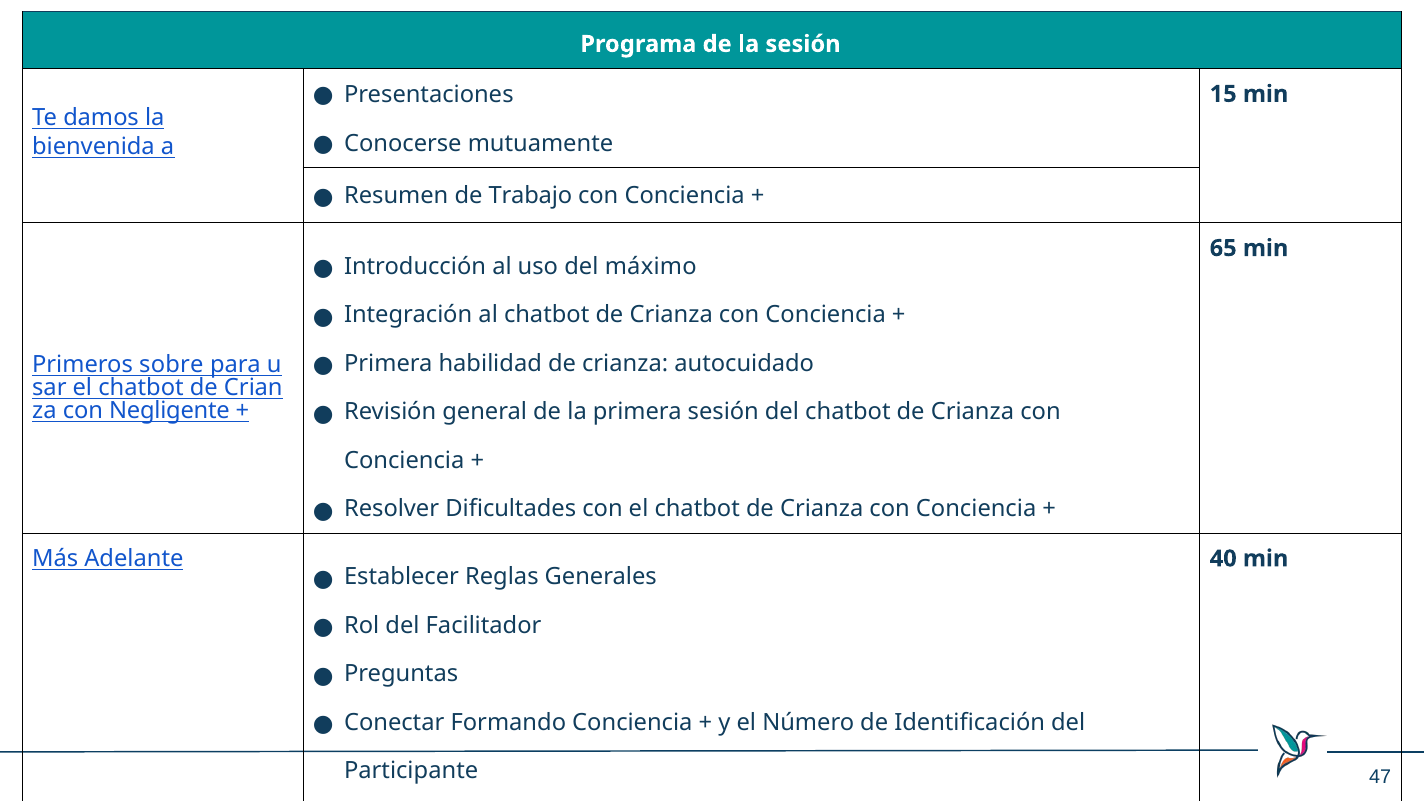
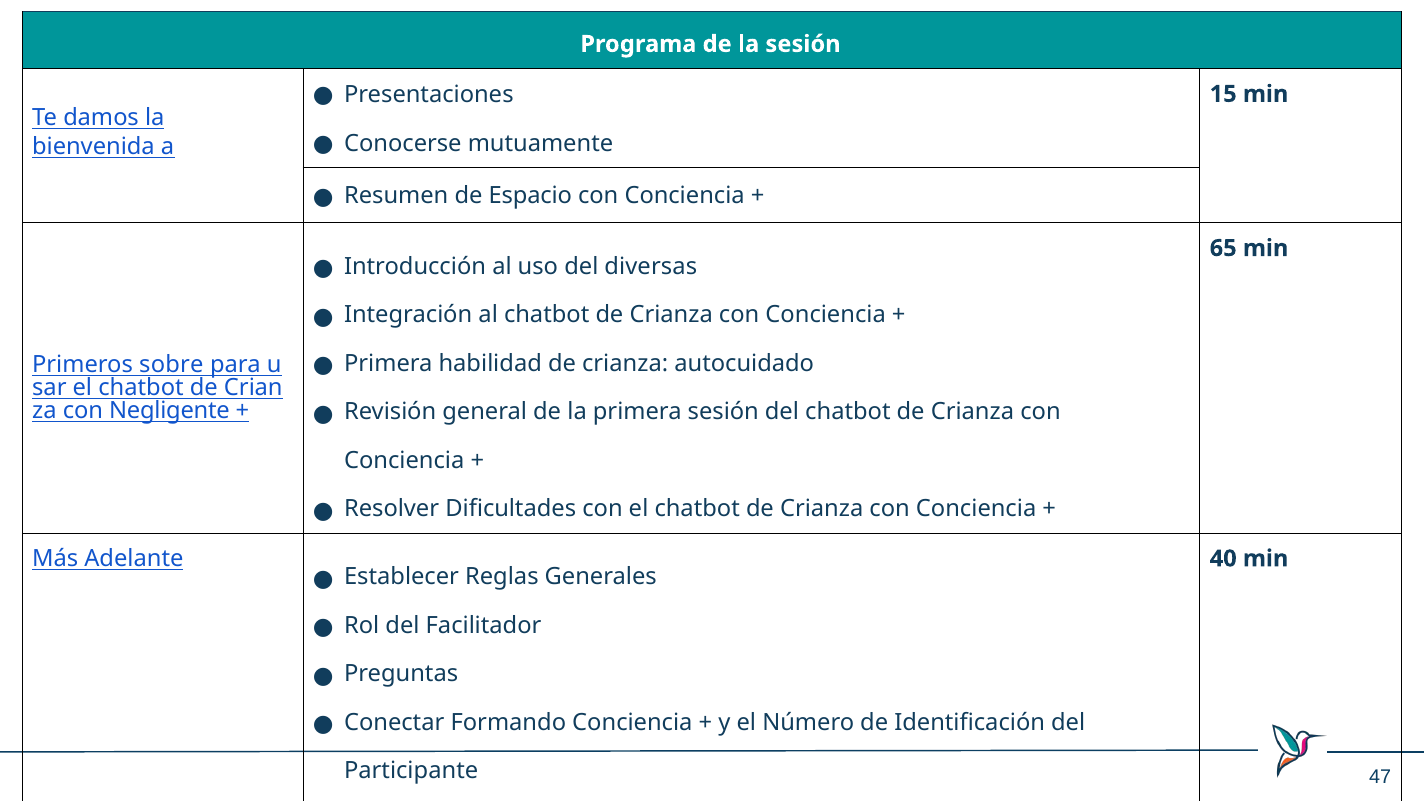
Trabajo: Trabajo -> Espacio
máximo: máximo -> diversas
